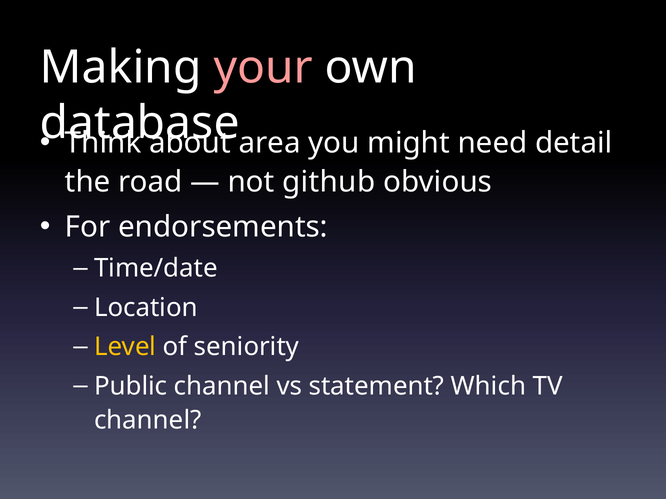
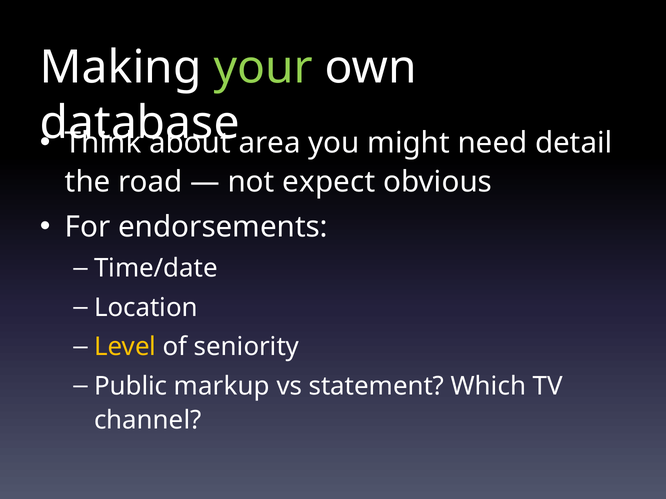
your colour: pink -> light green
github: github -> expect
Public channel: channel -> markup
